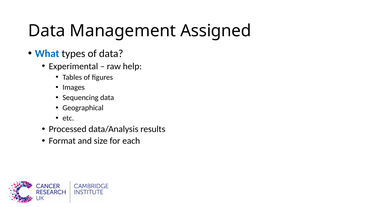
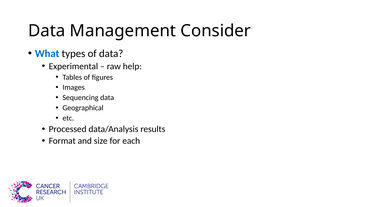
Assigned: Assigned -> Consider
